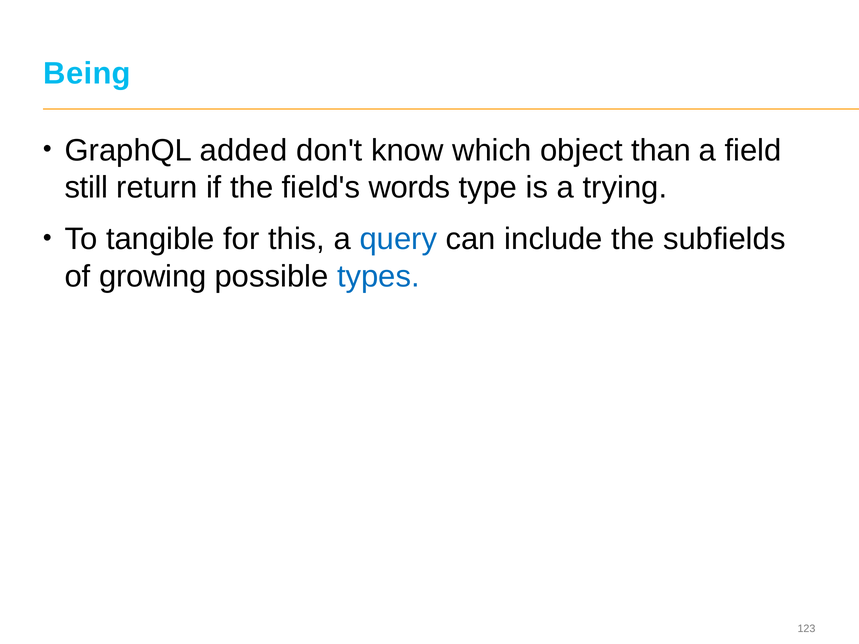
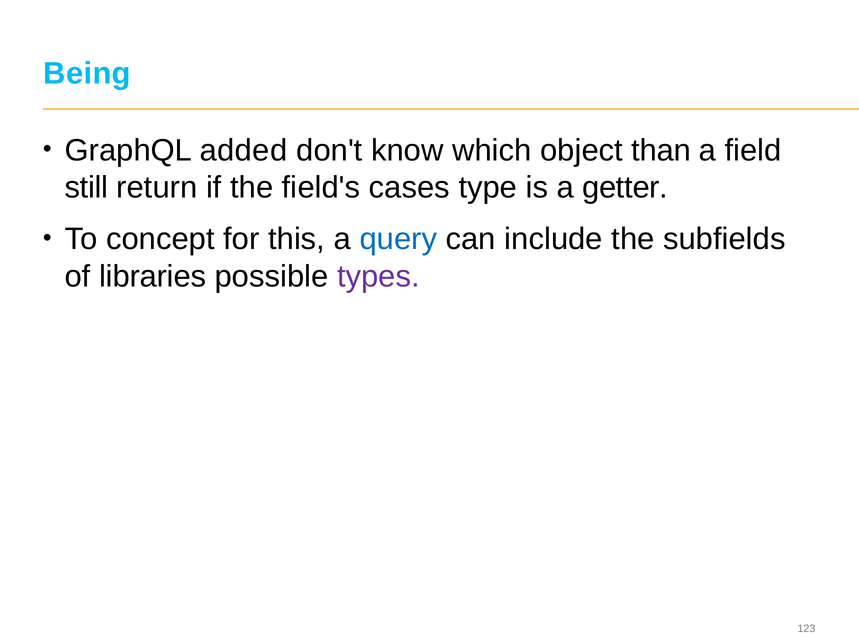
words: words -> cases
trying: trying -> getter
tangible: tangible -> concept
growing: growing -> libraries
types colour: blue -> purple
